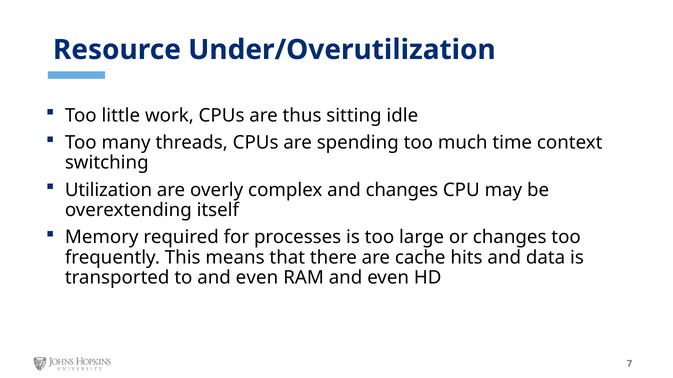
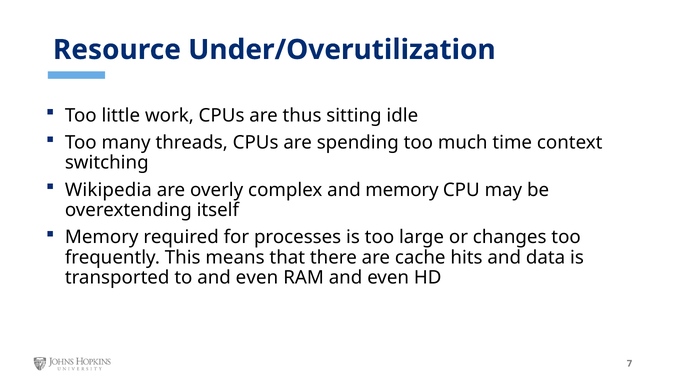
Utilization: Utilization -> Wikipedia
and changes: changes -> memory
